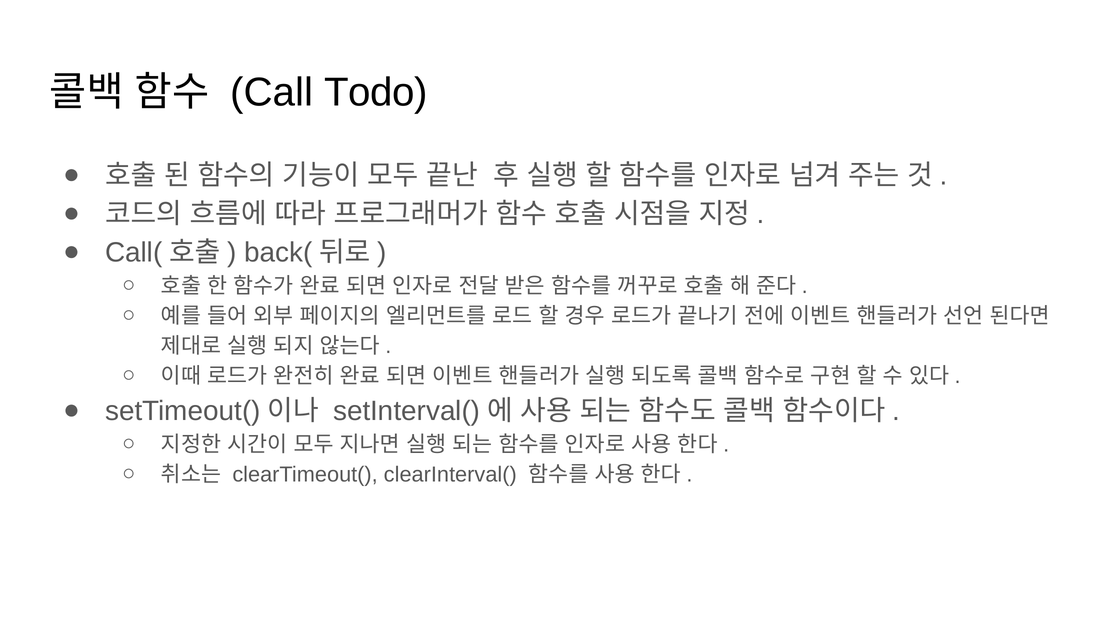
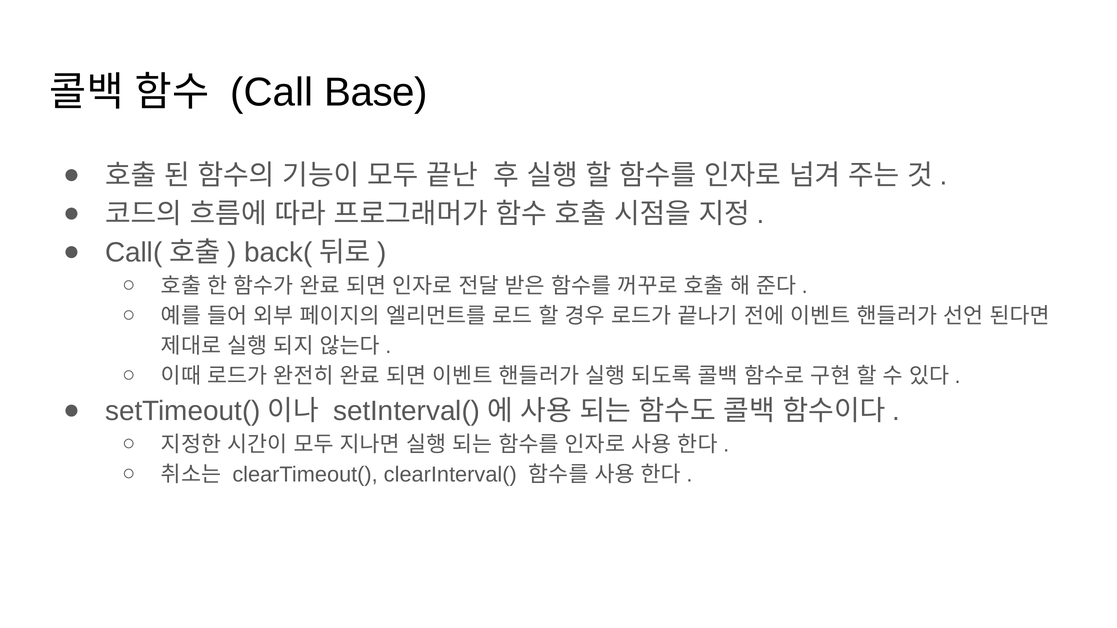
Todo: Todo -> Base
